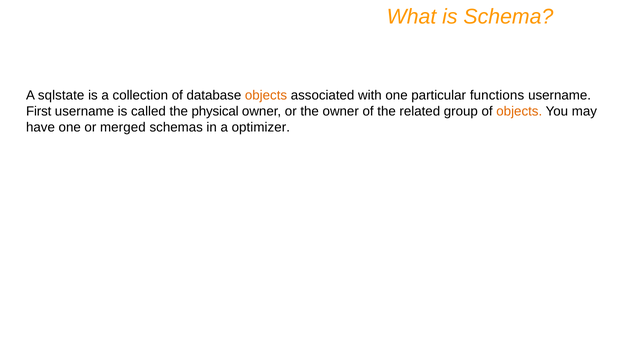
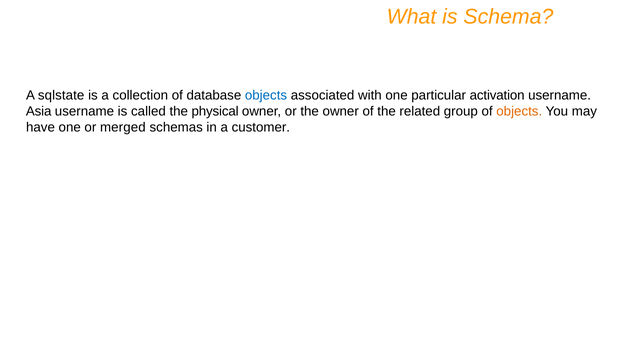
objects at (266, 95) colour: orange -> blue
functions: functions -> activation
First: First -> Asia
optimizer: optimizer -> customer
